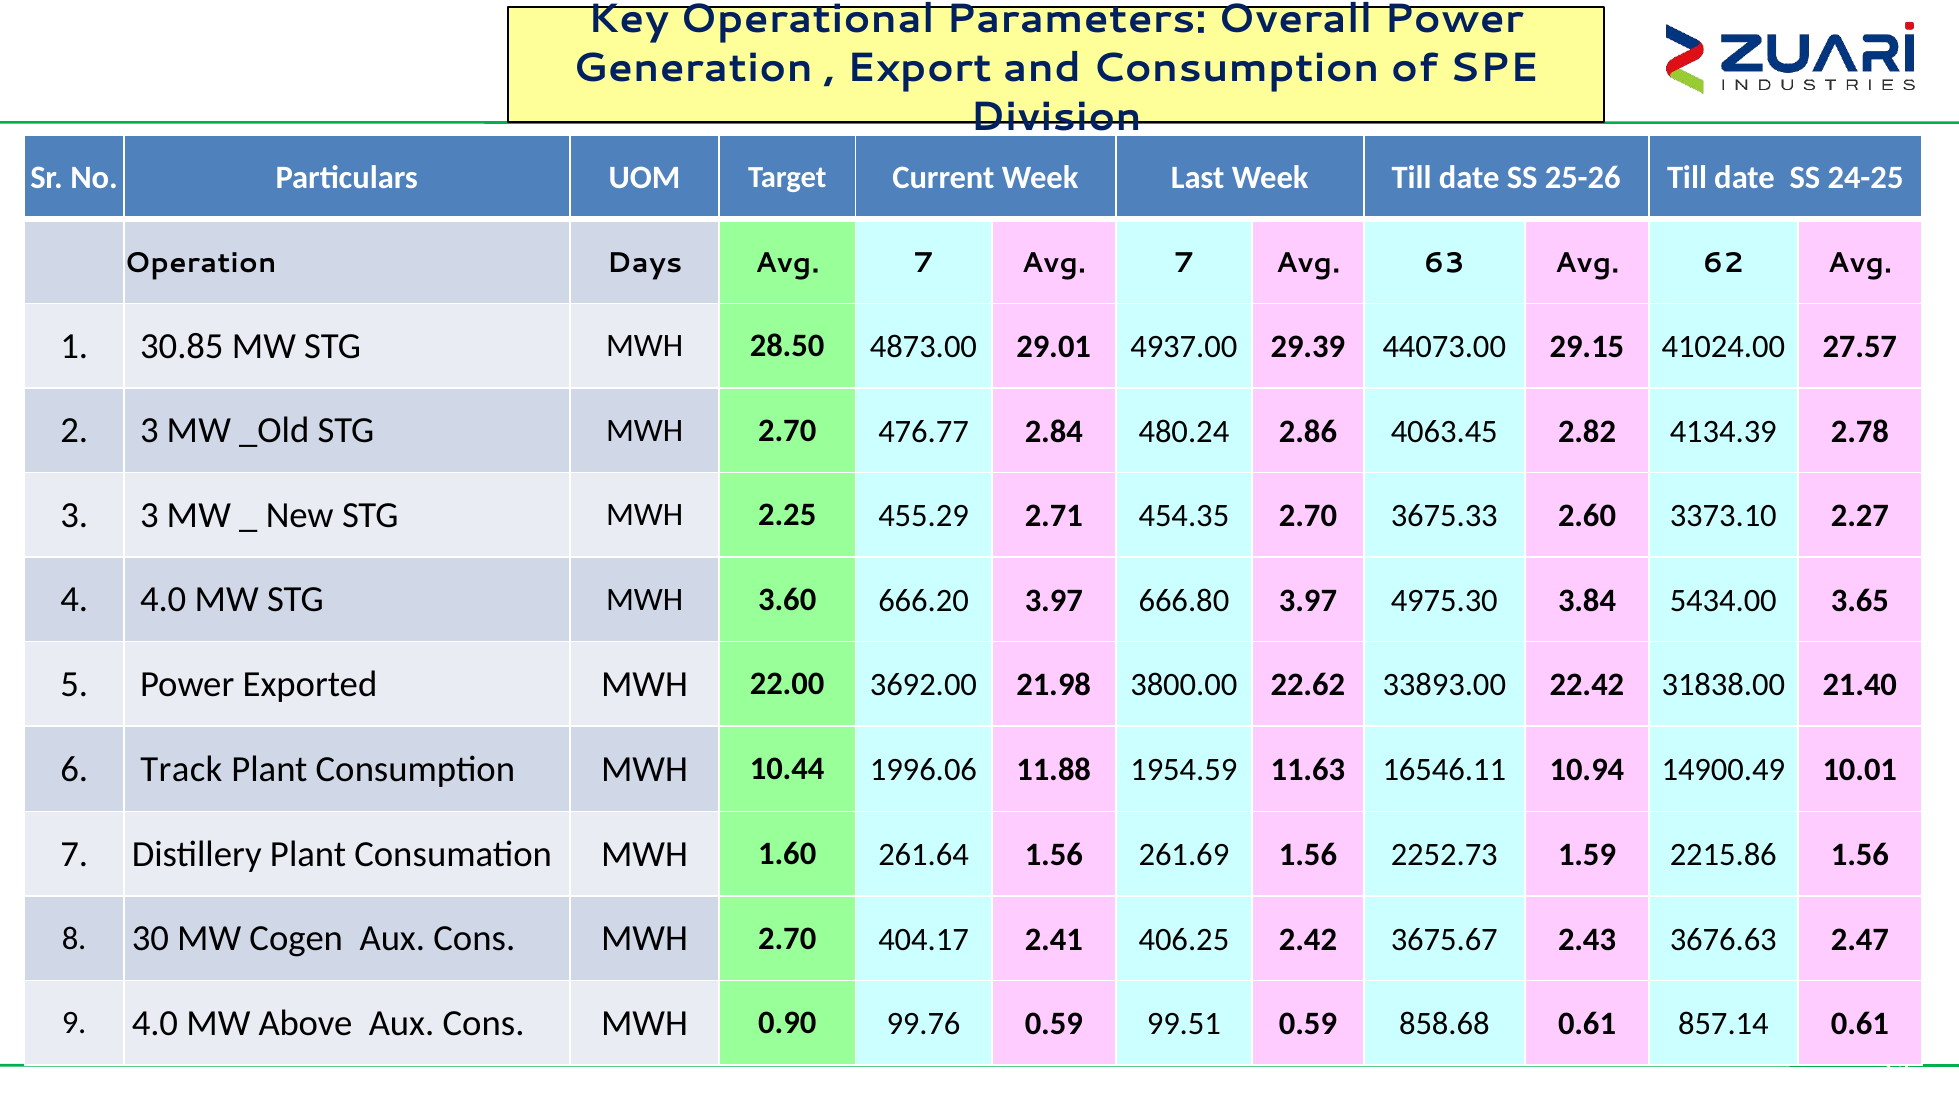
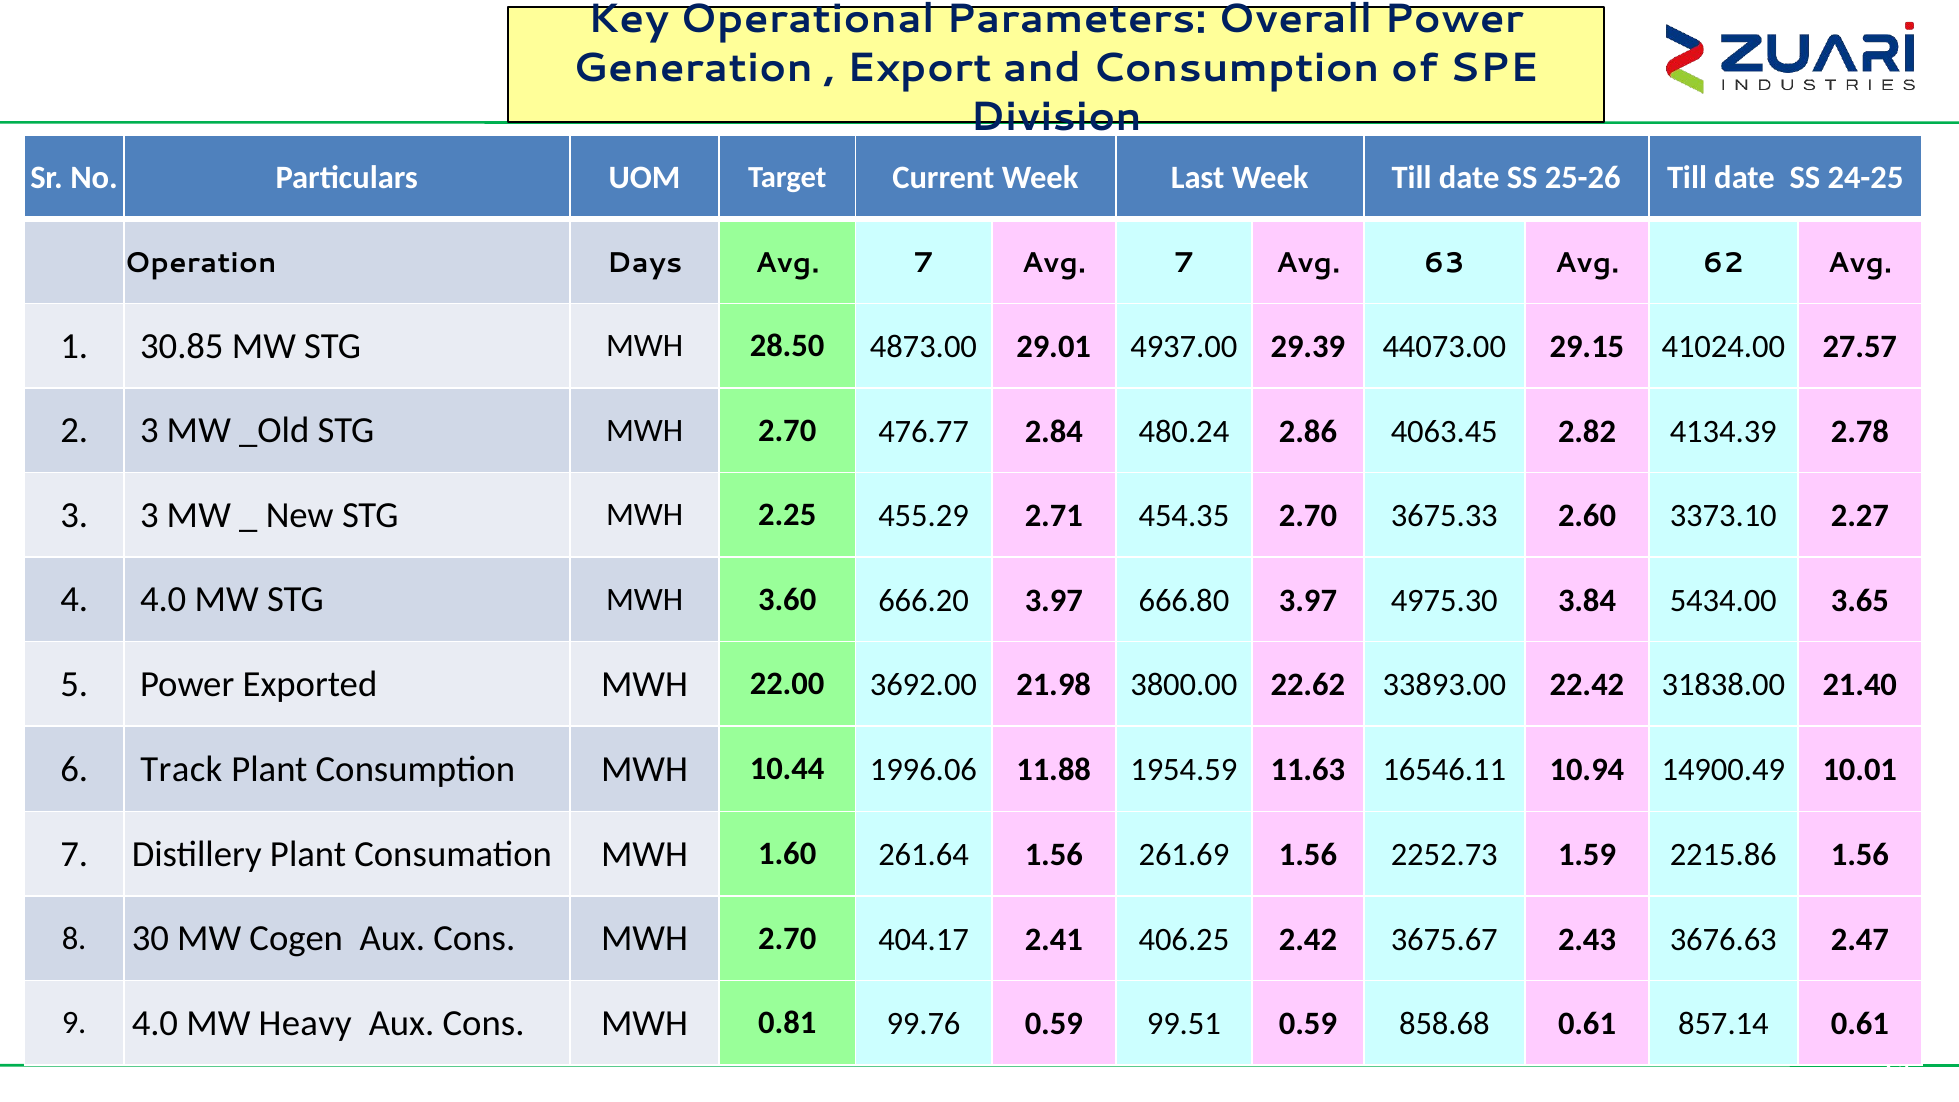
Above: Above -> Heavy
0.90: 0.90 -> 0.81
